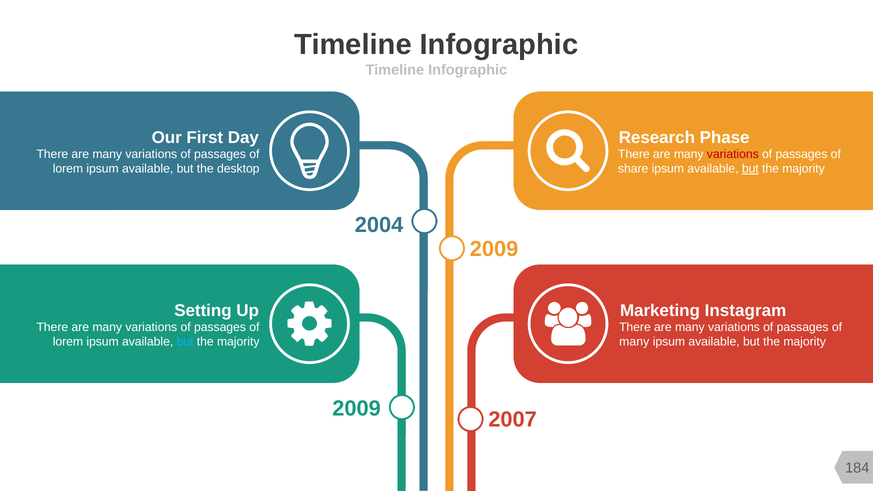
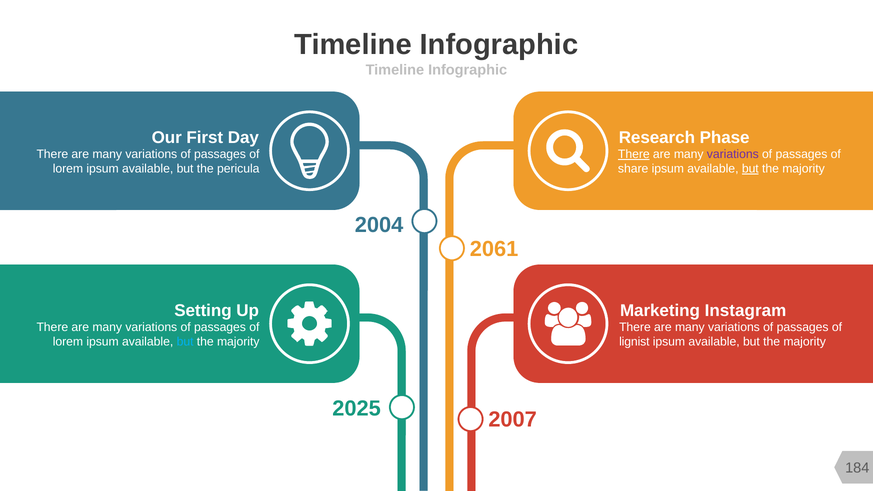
There at (634, 154) underline: none -> present
variations at (733, 154) colour: red -> purple
desktop: desktop -> pericula
2009 at (494, 249): 2009 -> 2061
many at (634, 342): many -> lignist
2009 at (357, 409): 2009 -> 2025
